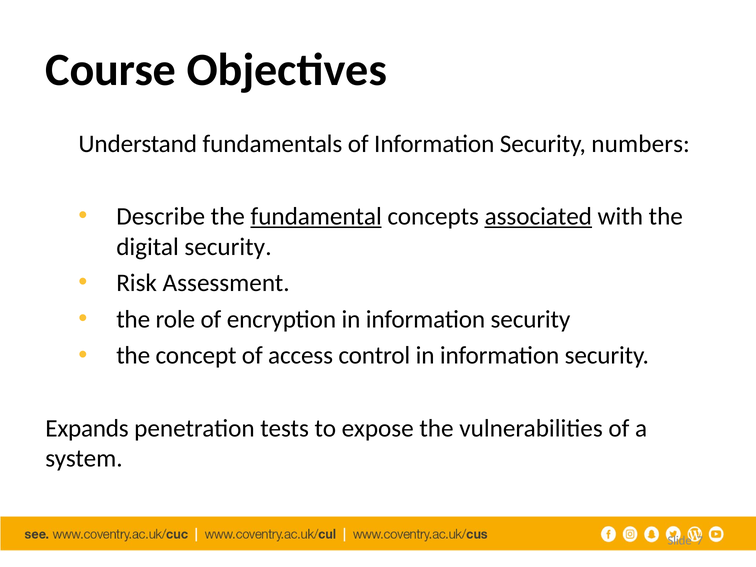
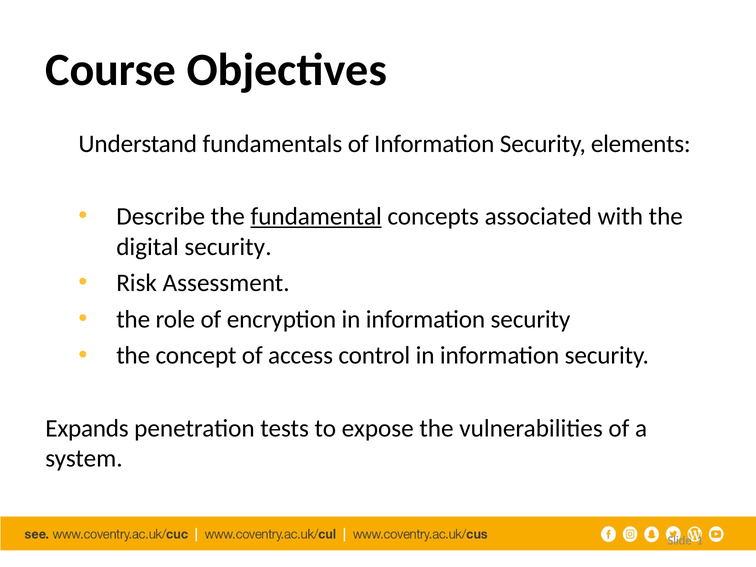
numbers: numbers -> elements
associated underline: present -> none
7: 7 -> 1
